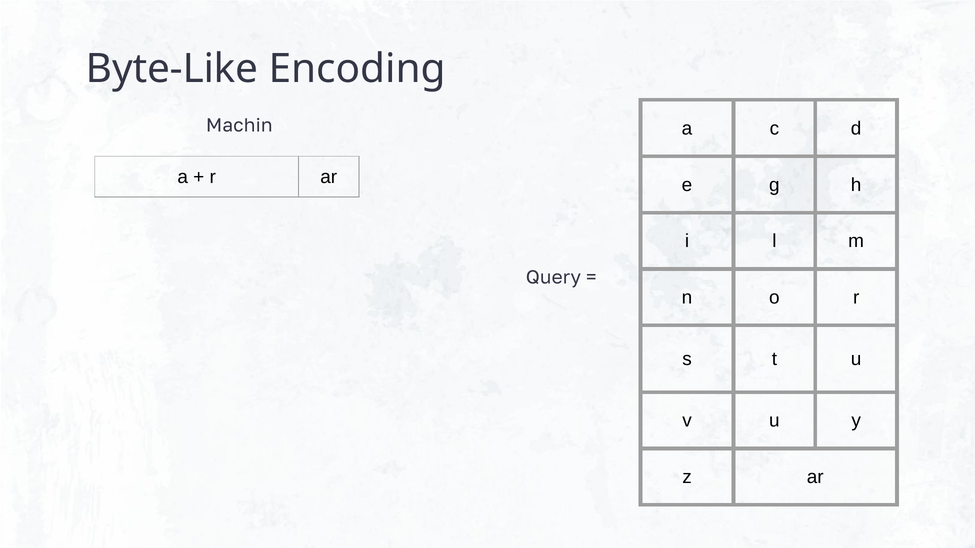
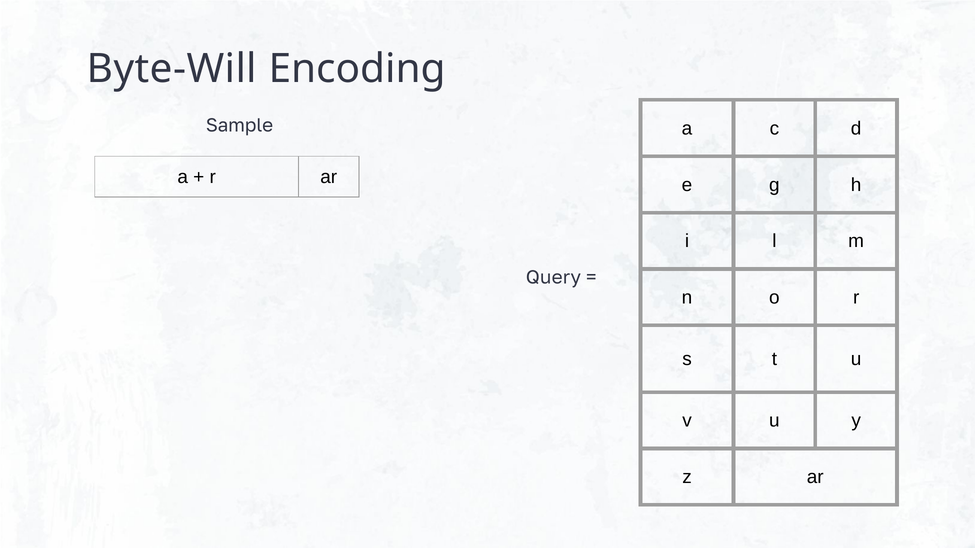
Byte-Like: Byte-Like -> Byte-Will
Machin: Machin -> Sample
